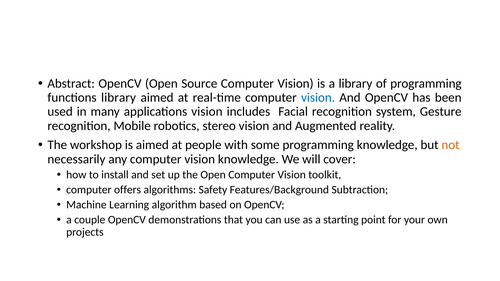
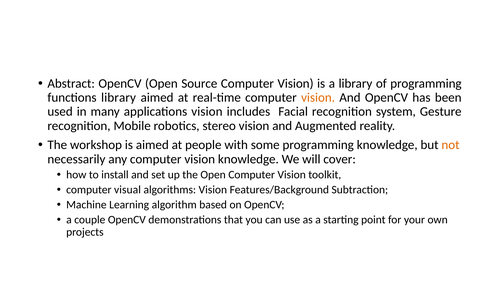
vision at (318, 98) colour: blue -> orange
offers: offers -> visual
algorithms Safety: Safety -> Vision
